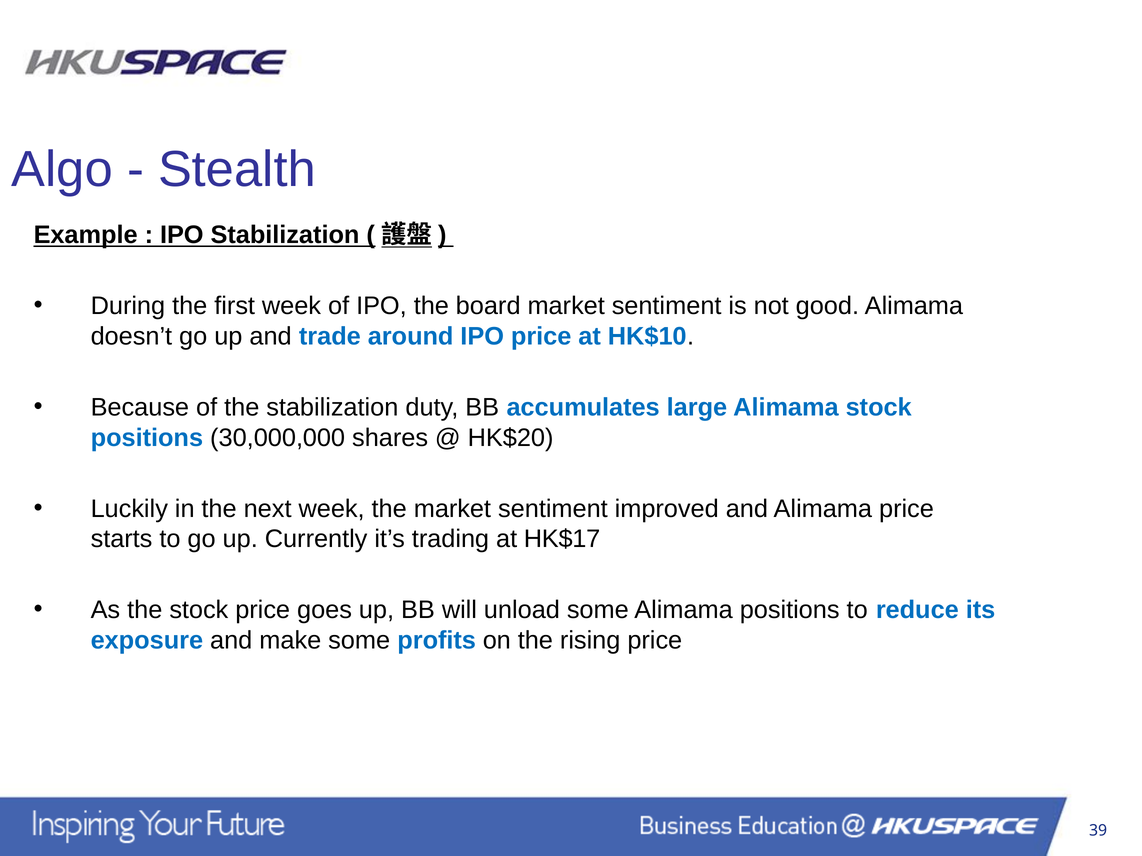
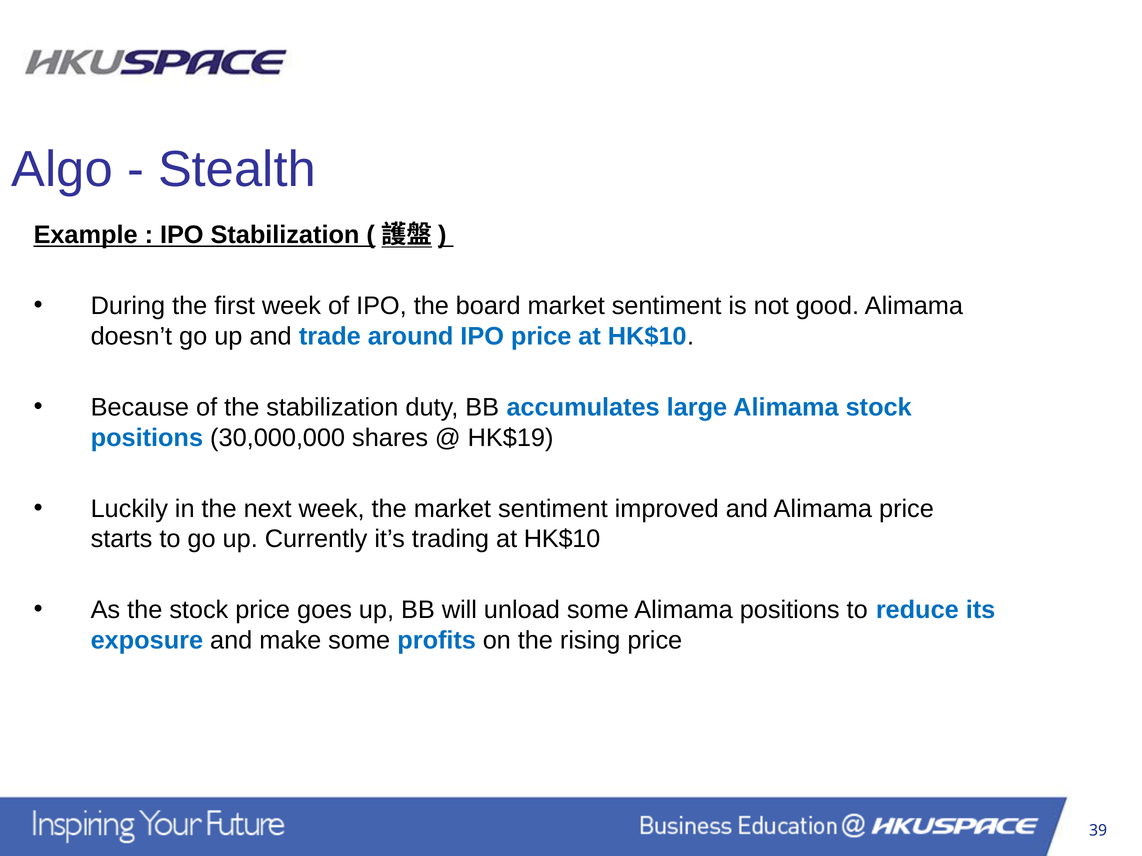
HK$20: HK$20 -> HK$19
trading at HK$17: HK$17 -> HK$10
